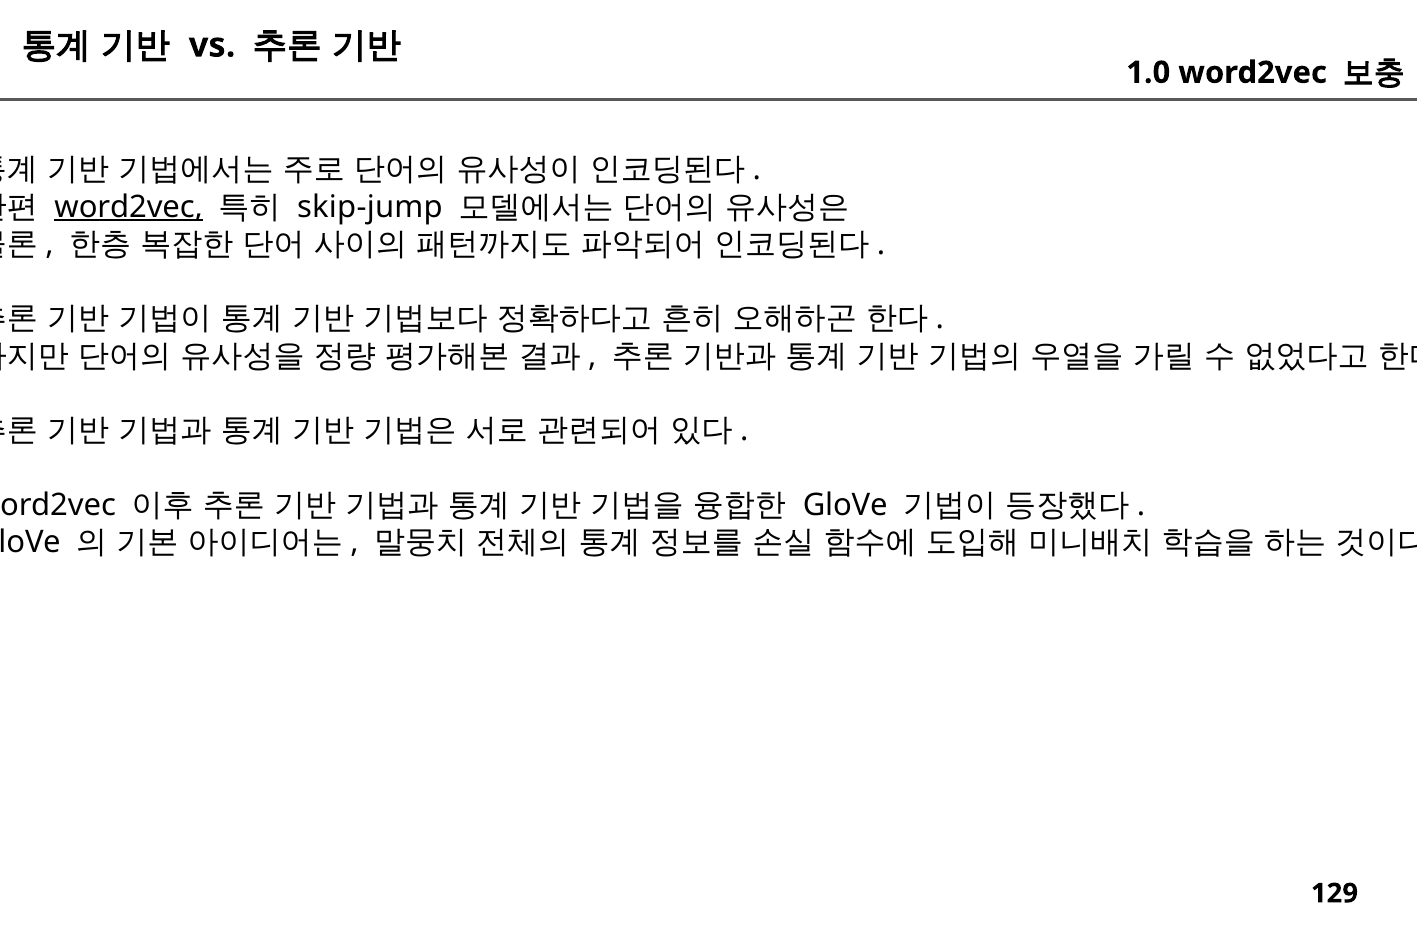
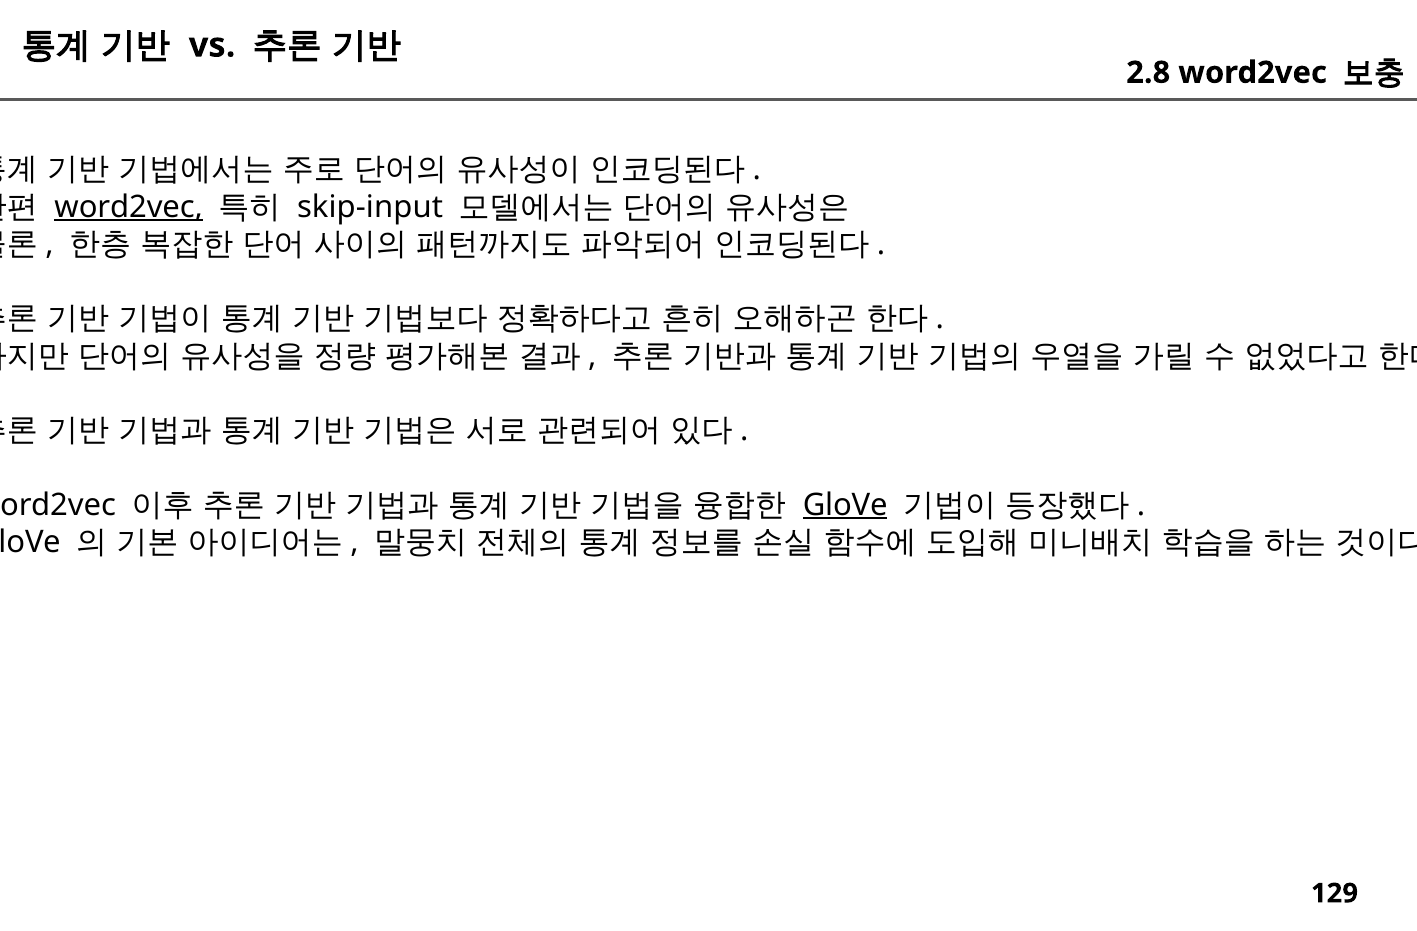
1.0: 1.0 -> 2.8
skip-jump: skip-jump -> skip-input
GloVe at (845, 505) underline: none -> present
